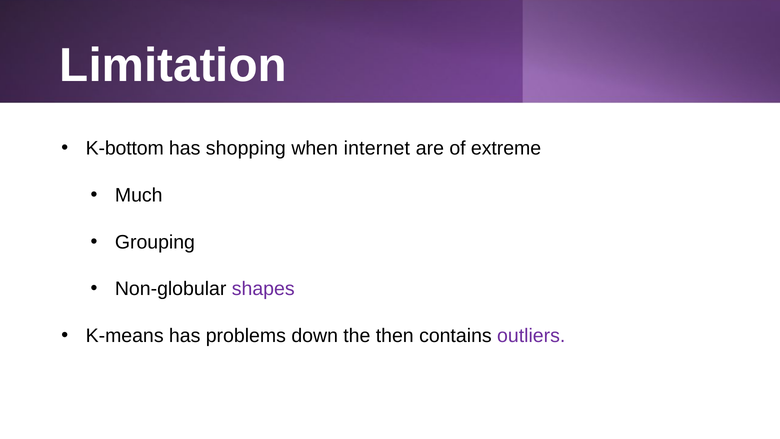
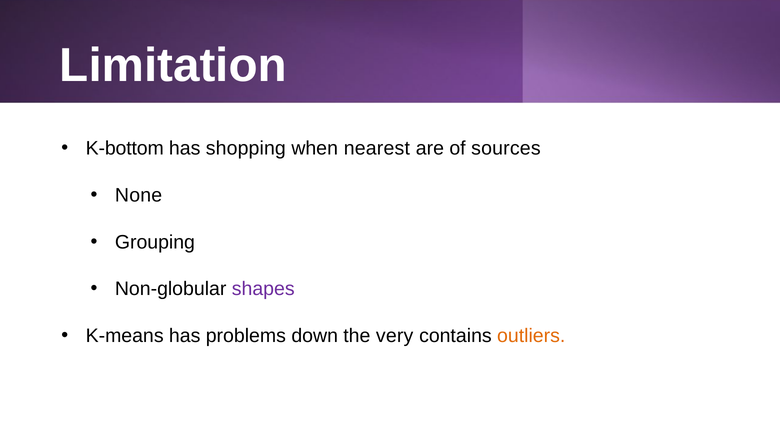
internet: internet -> nearest
extreme: extreme -> sources
Much: Much -> None
then: then -> very
outliers colour: purple -> orange
